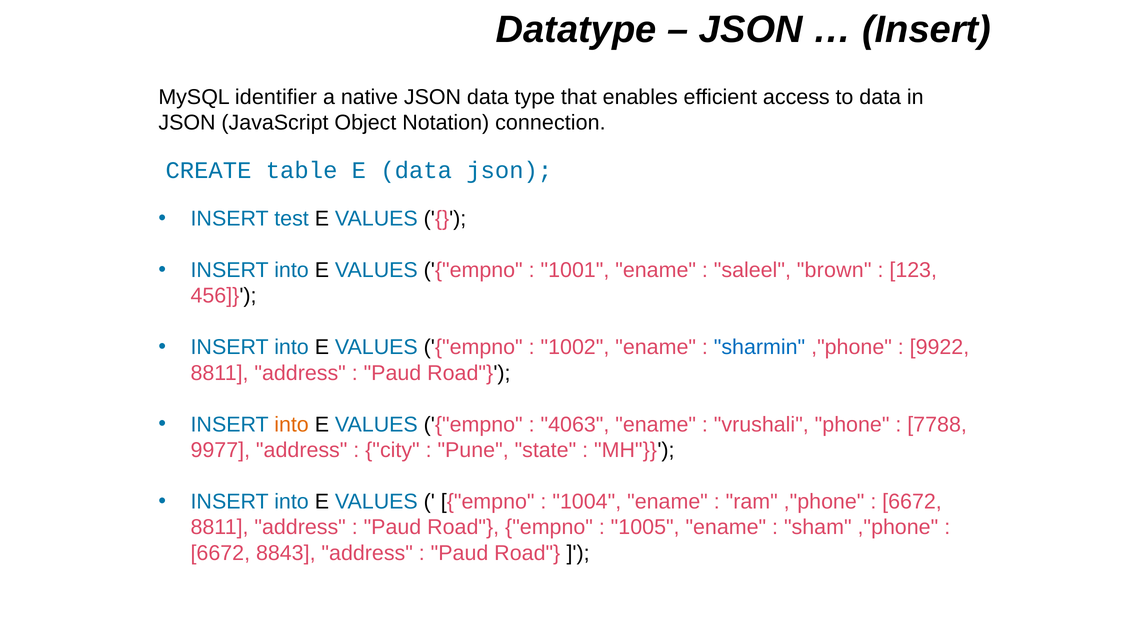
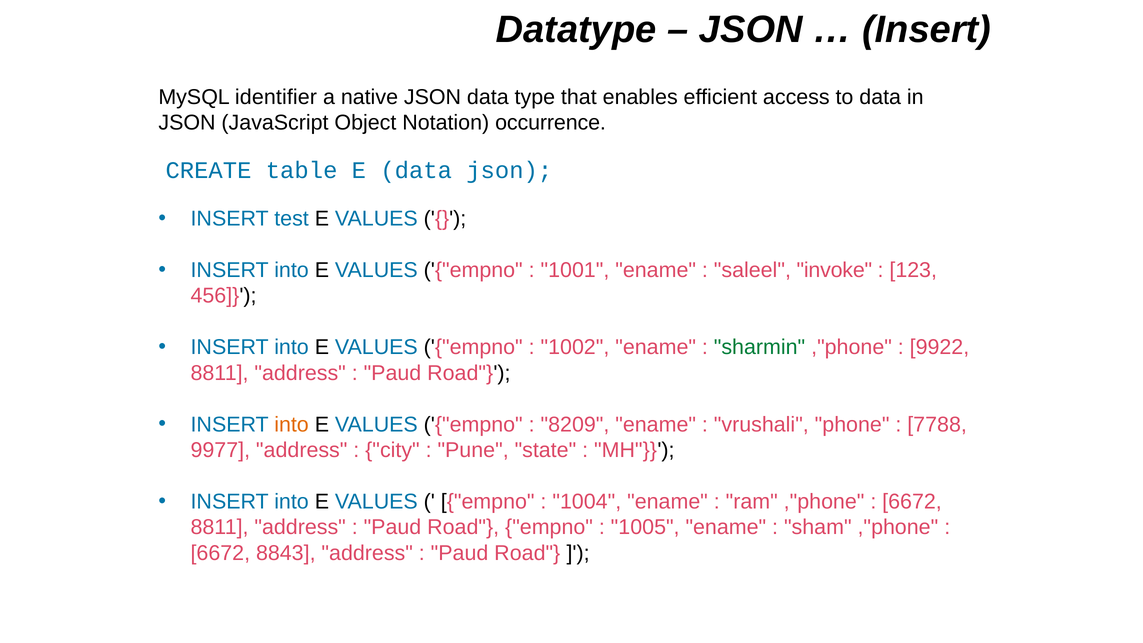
connection: connection -> occurrence
brown: brown -> invoke
sharmin colour: blue -> green
4063: 4063 -> 8209
